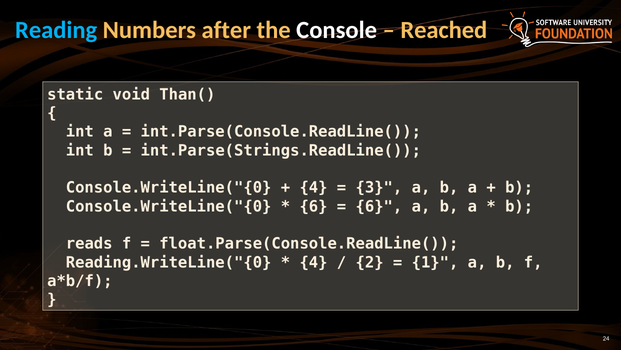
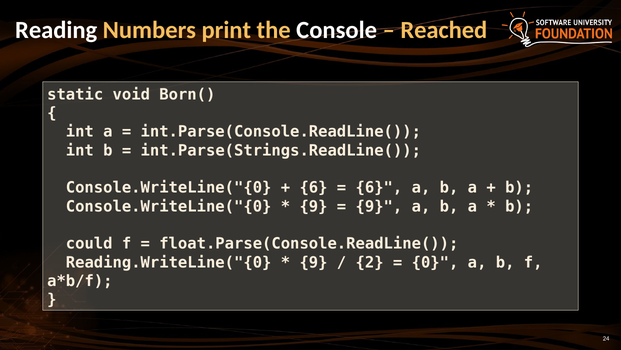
Reading colour: light blue -> white
after: after -> print
Than(: Than( -> Born(
4 at (314, 187): 4 -> 6
3 at (379, 187): 3 -> 6
6 at (314, 206): 6 -> 9
6 at (379, 206): 6 -> 9
reads: reads -> could
4 at (314, 262): 4 -> 9
1: 1 -> 0
